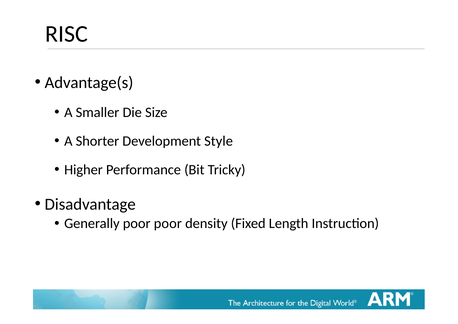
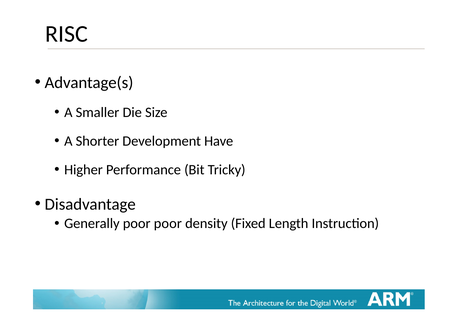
Style: Style -> Have
